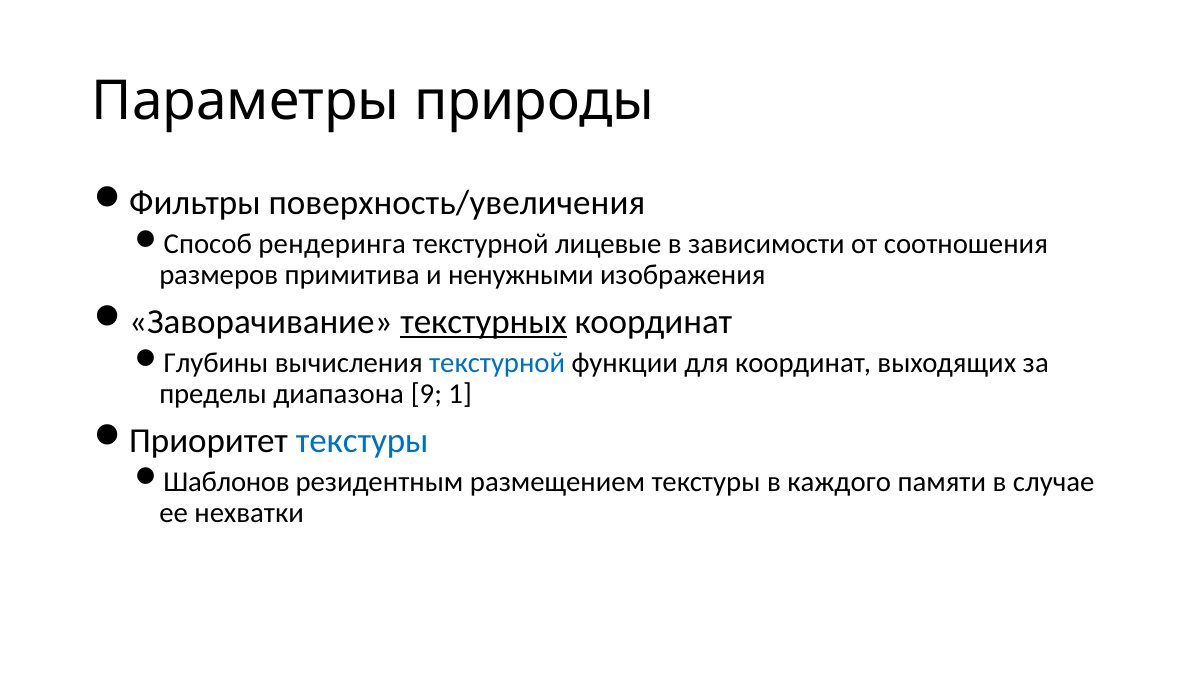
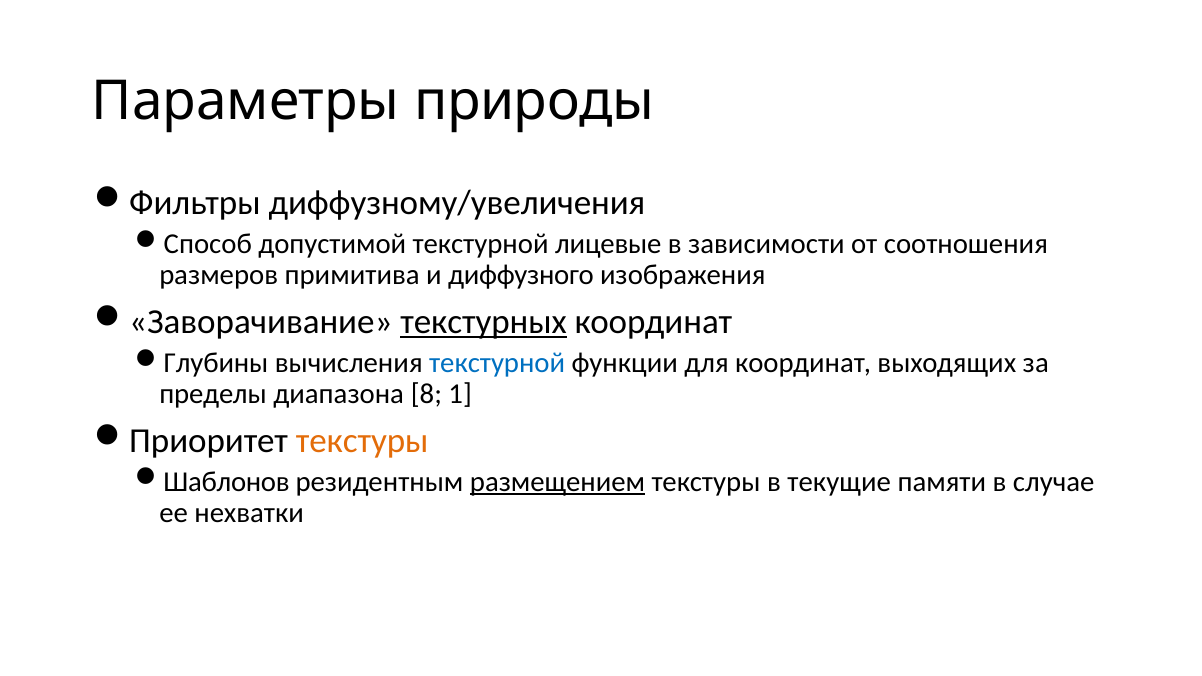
поверхность/увеличения: поверхность/увеличения -> диффузному/увеличения
рендеринга: рендеринга -> допустимой
ненужными: ненужными -> диффузного
9: 9 -> 8
текстуры at (362, 441) colour: blue -> orange
размещением underline: none -> present
каждого: каждого -> текущие
